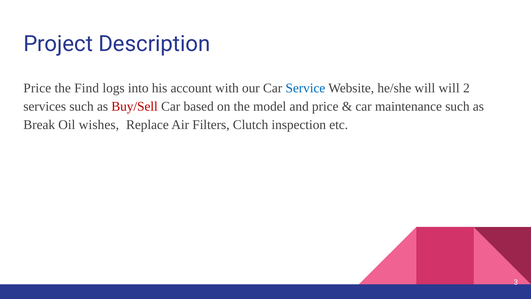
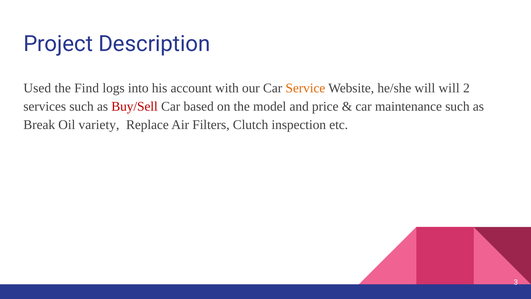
Price at (37, 88): Price -> Used
Service colour: blue -> orange
wishes: wishes -> variety
